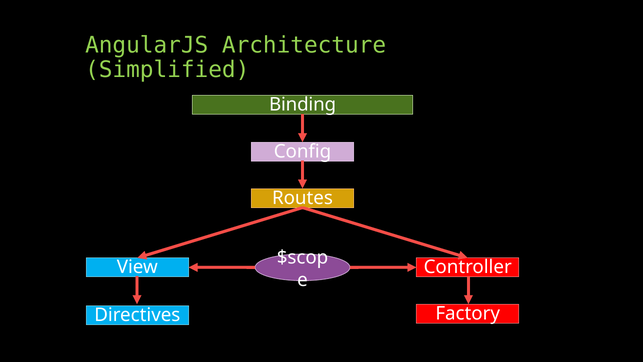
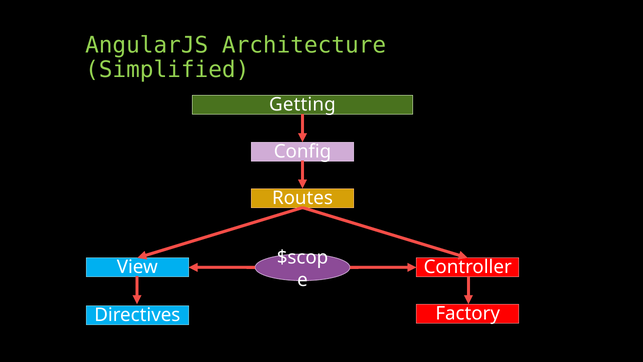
Binding: Binding -> Getting
